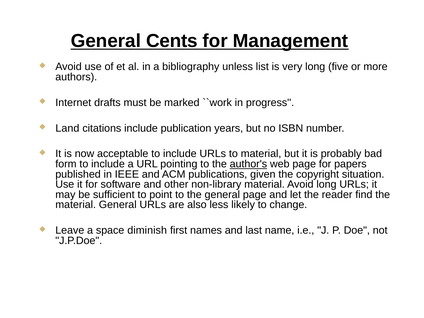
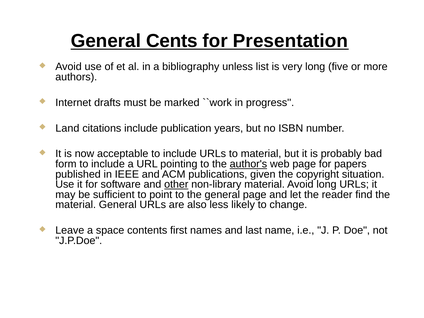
Management: Management -> Presentation
other underline: none -> present
diminish: diminish -> contents
